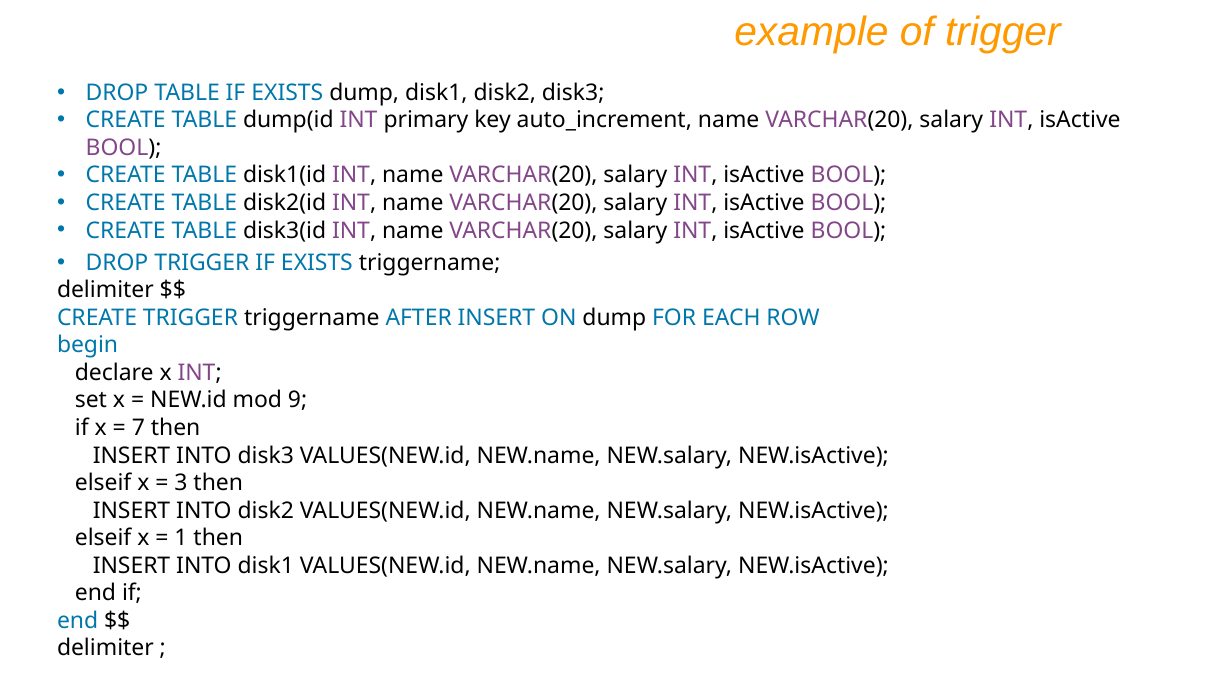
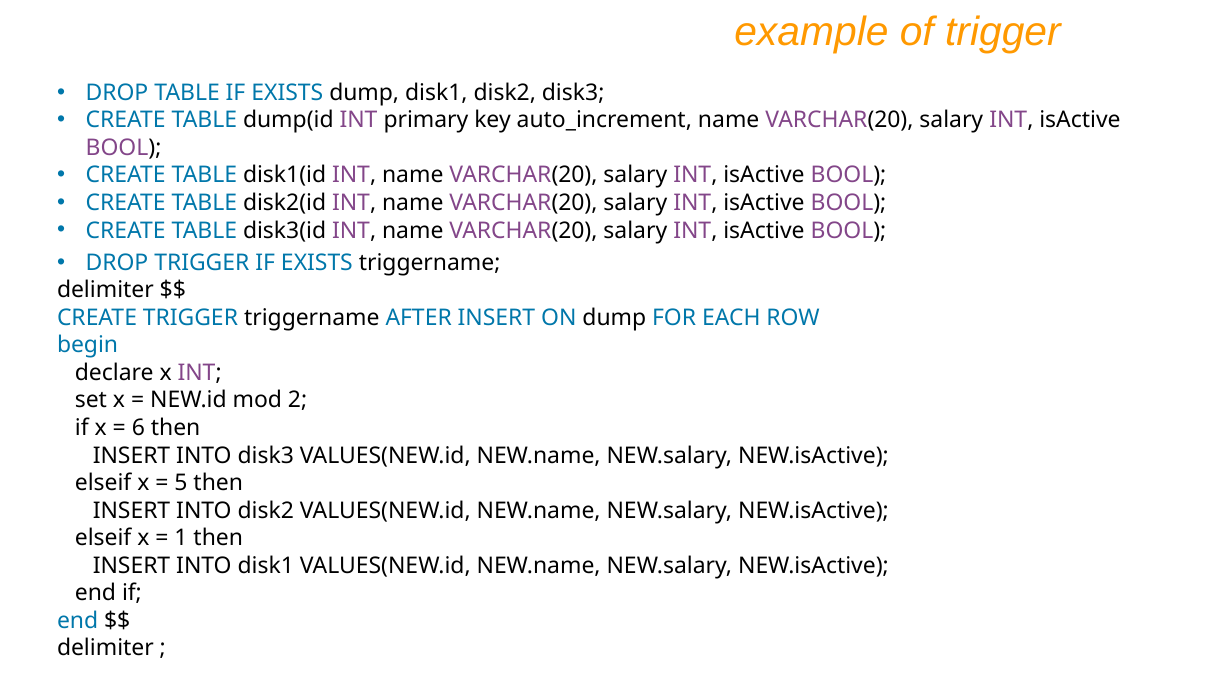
9: 9 -> 2
7: 7 -> 6
3: 3 -> 5
